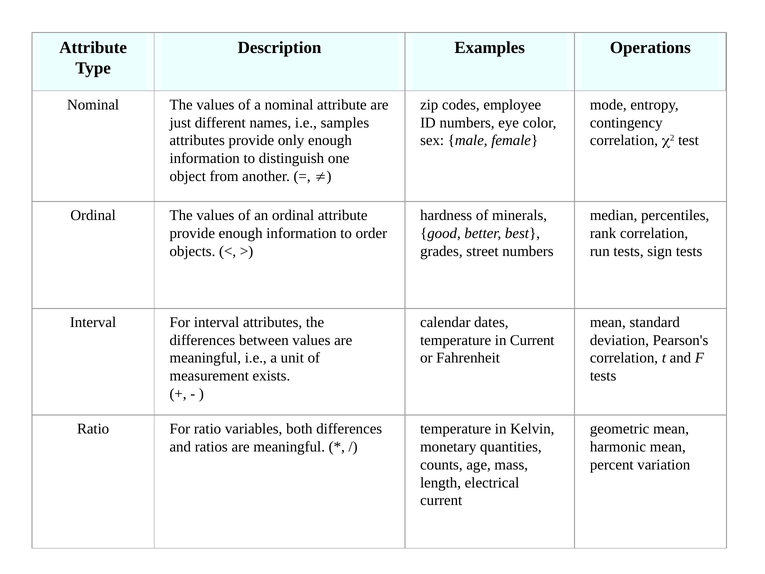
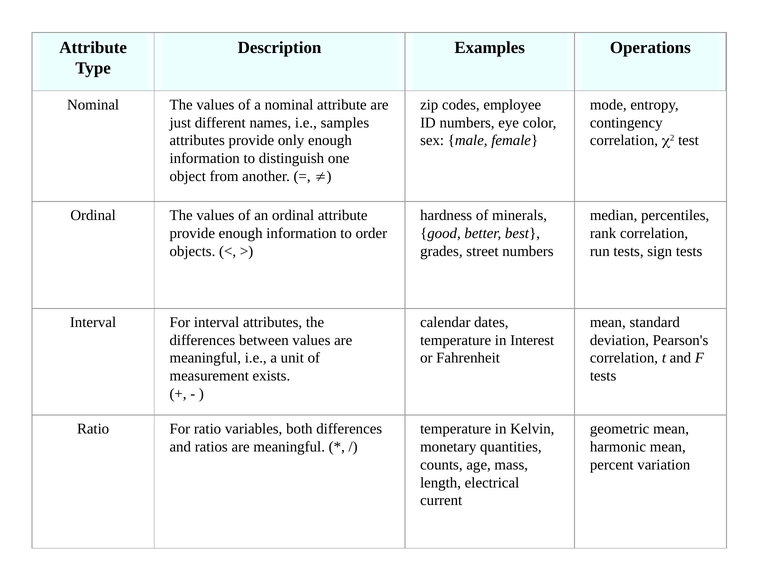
in Current: Current -> Interest
